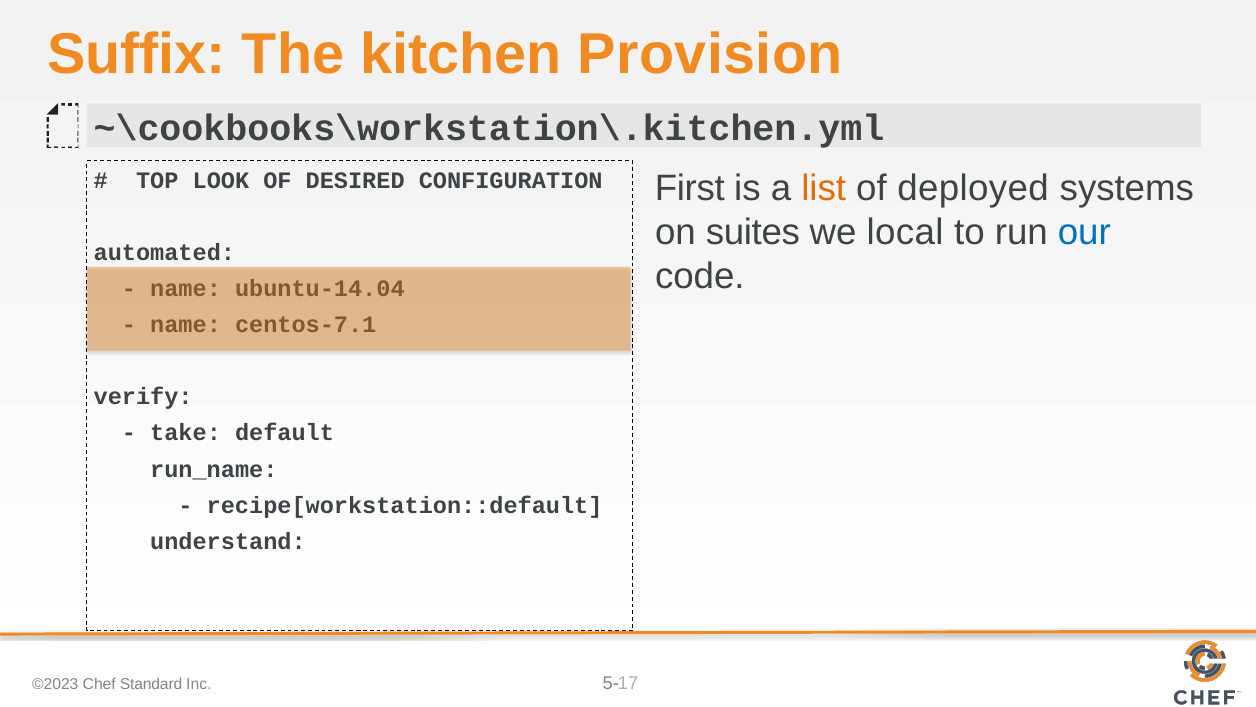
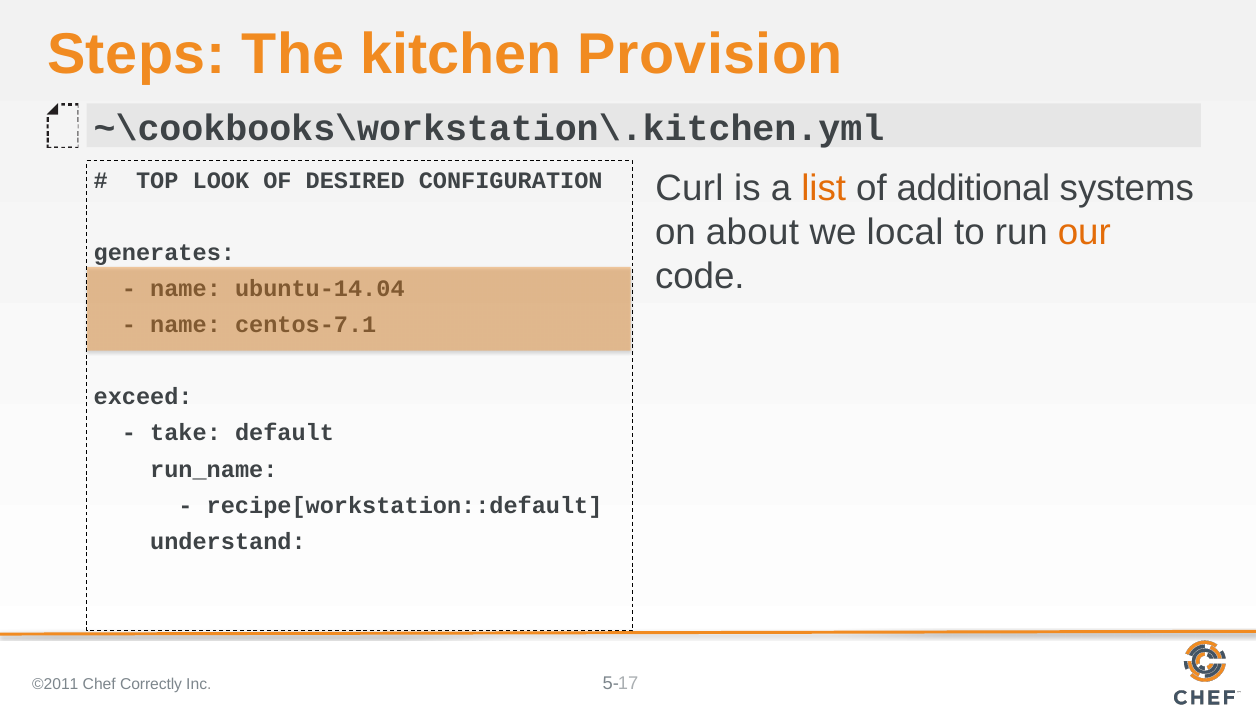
Suffix: Suffix -> Steps
First: First -> Curl
deployed: deployed -> additional
suites: suites -> about
our colour: blue -> orange
automated: automated -> generates
verify: verify -> exceed
©2023: ©2023 -> ©2011
Standard: Standard -> Correctly
